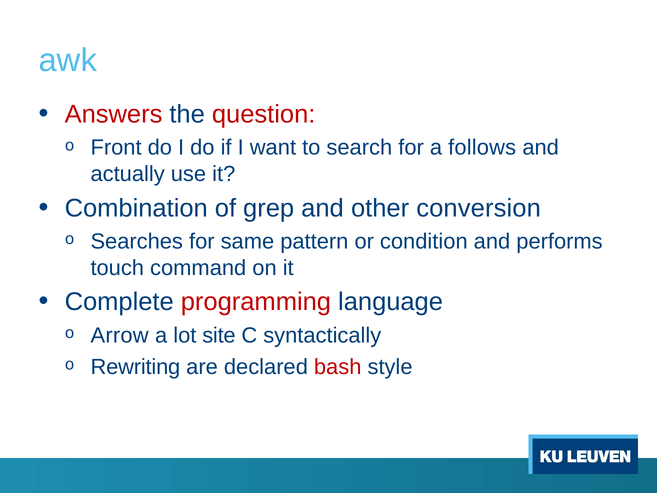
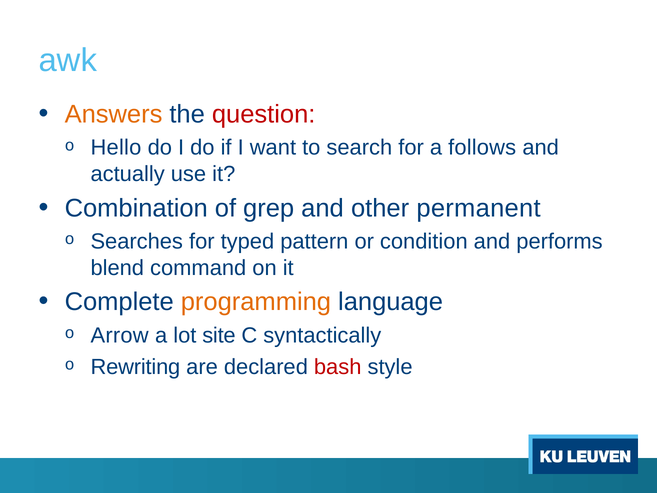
Answers colour: red -> orange
Front: Front -> Hello
conversion: conversion -> permanent
same: same -> typed
touch: touch -> blend
programming colour: red -> orange
